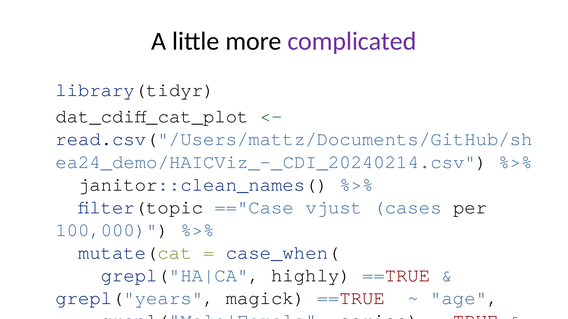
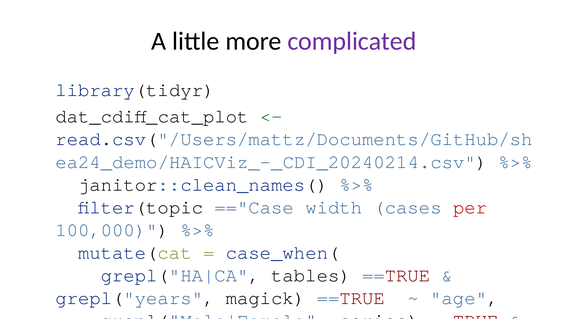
=="Case vjust: vjust -> width
per at (470, 207) colour: black -> red
highly: highly -> tables
